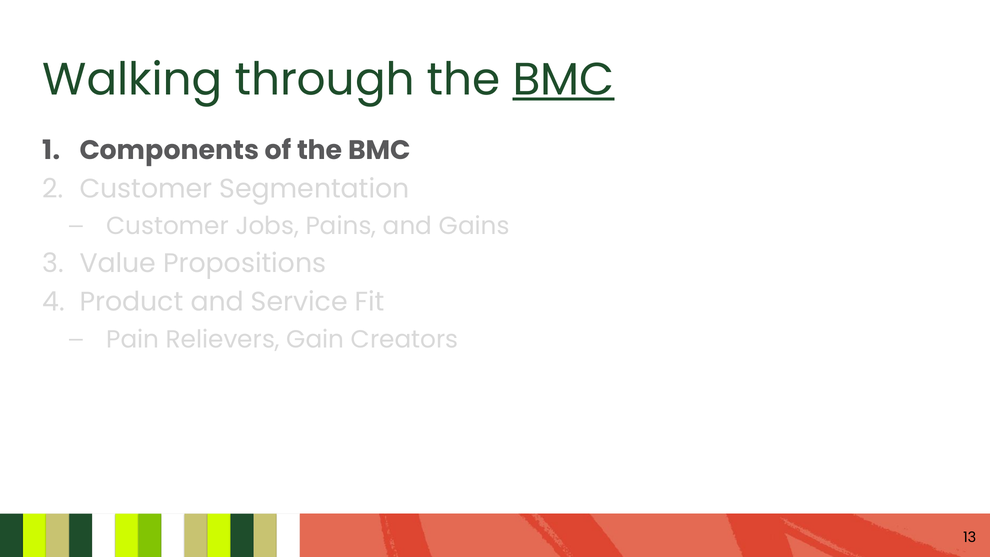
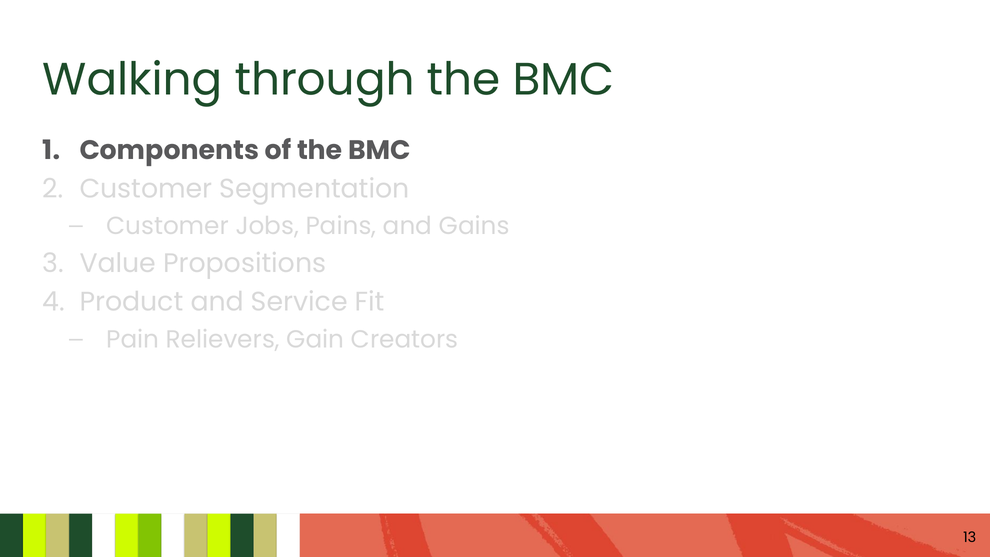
BMC at (563, 80) underline: present -> none
